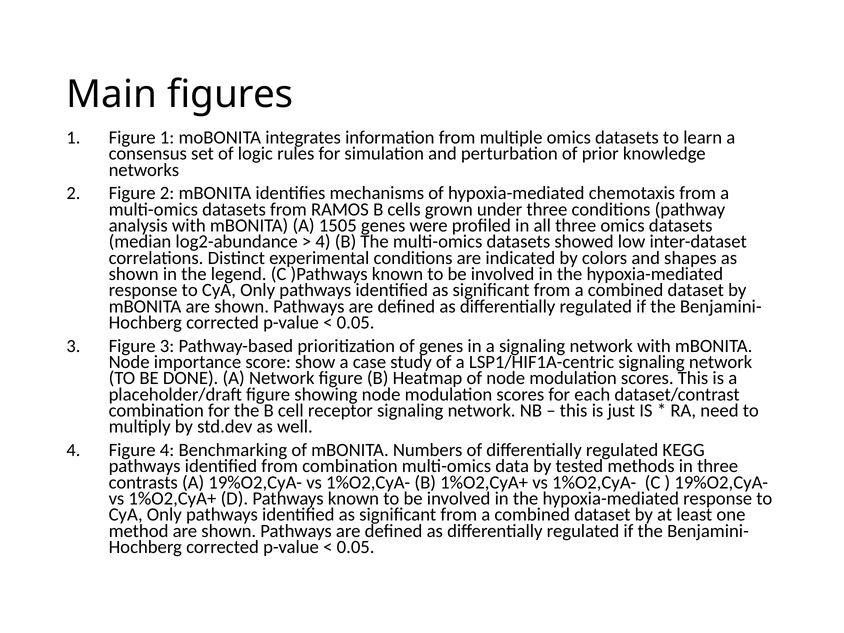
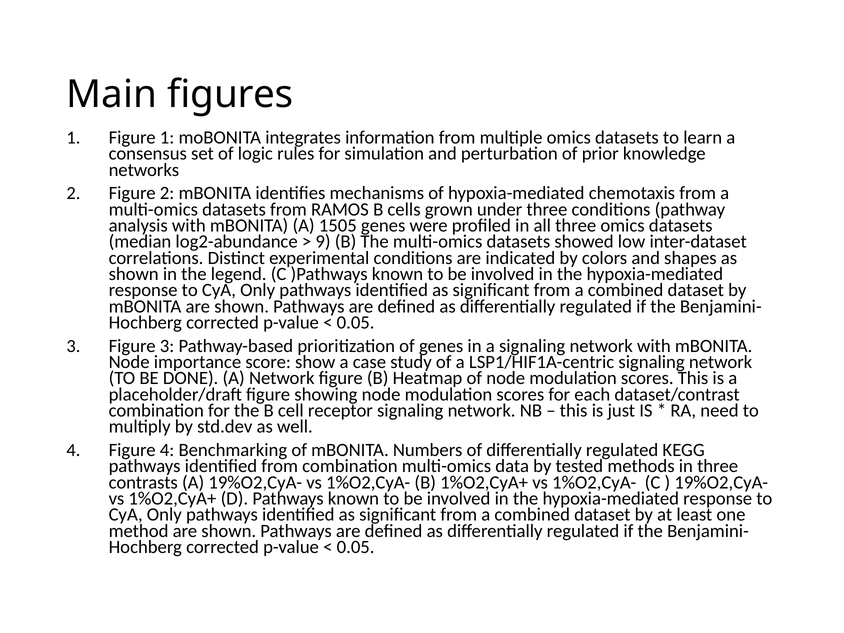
4 at (323, 242): 4 -> 9
